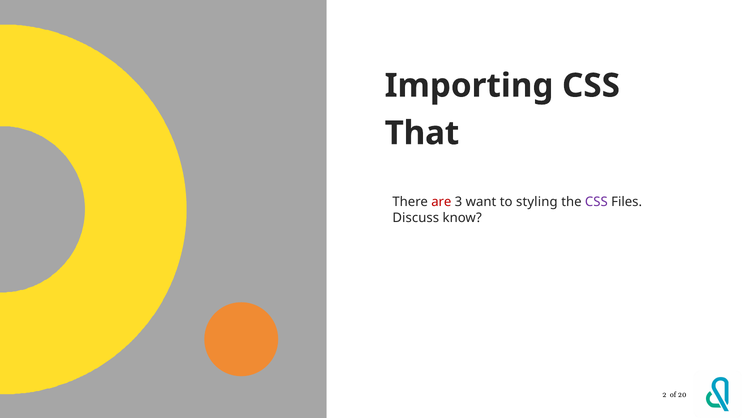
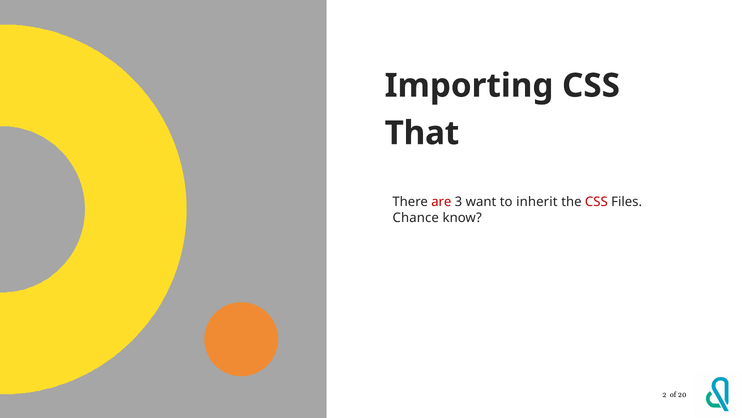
styling: styling -> inherit
CSS at (596, 202) colour: purple -> red
Discuss: Discuss -> Chance
